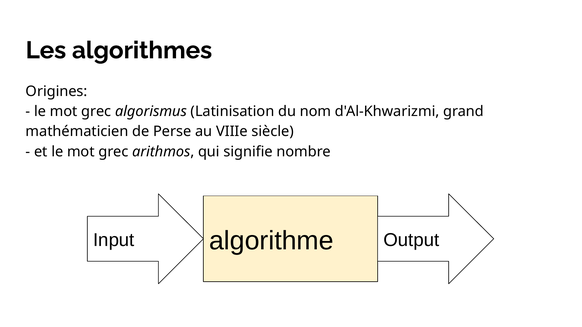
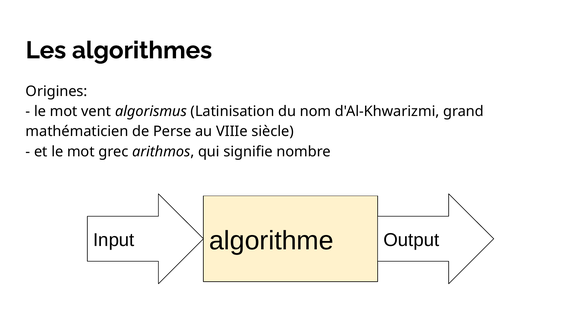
grec at (96, 112): grec -> vent
